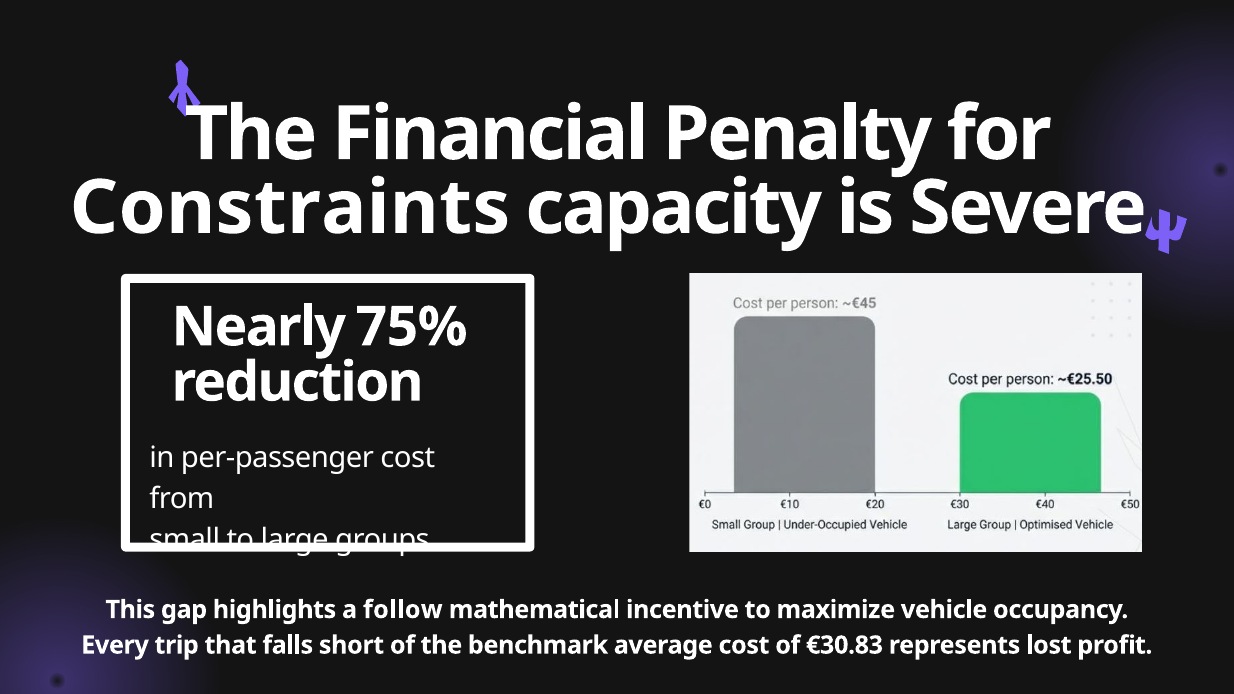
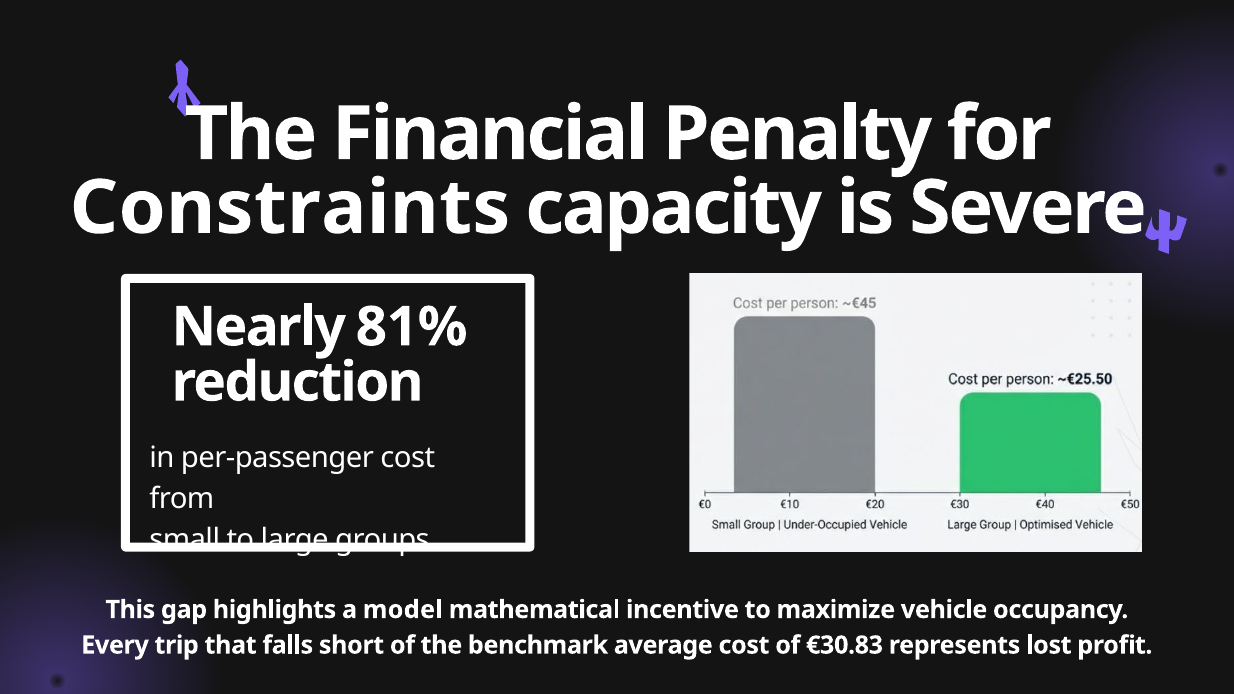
75%: 75% -> 81%
follow: follow -> model
